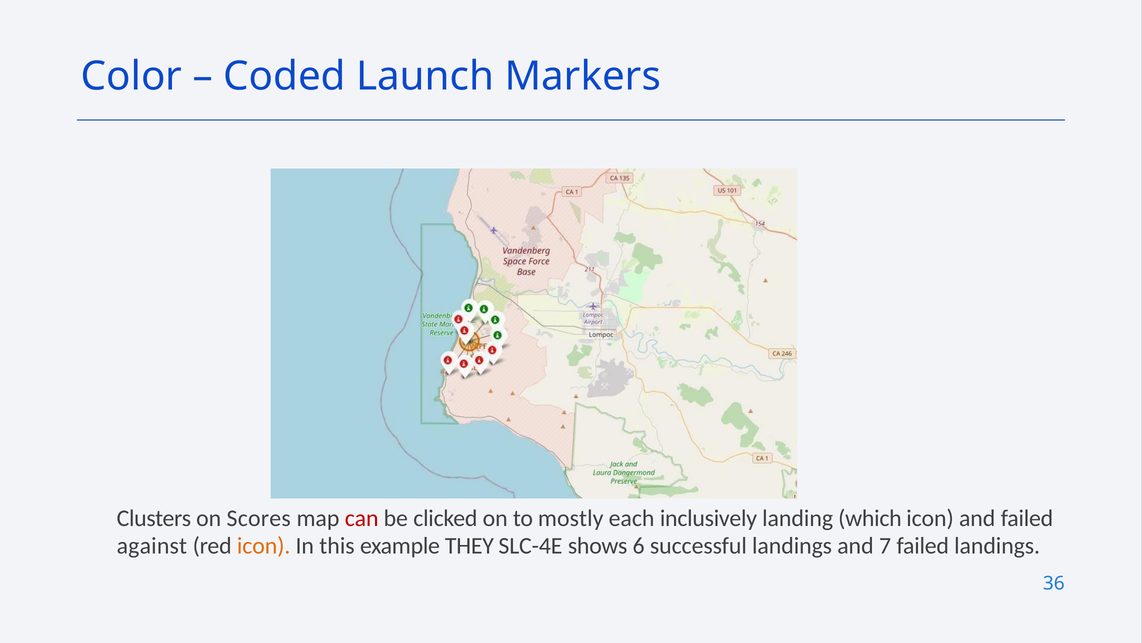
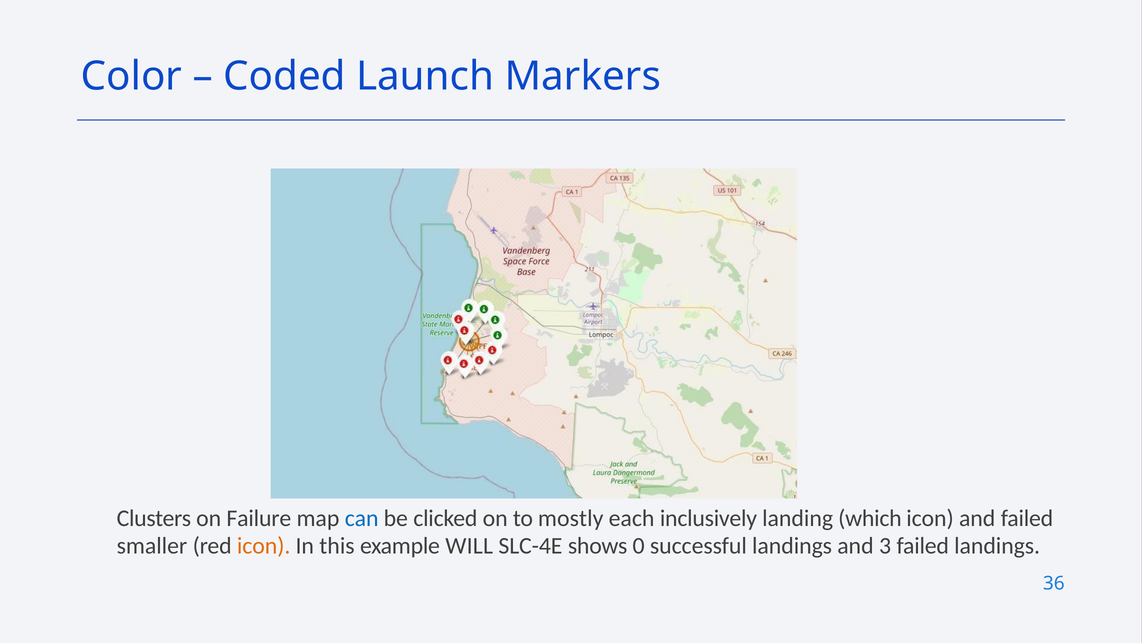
Scores: Scores -> Failure
can colour: red -> blue
against: against -> smaller
THEY: THEY -> WILL
6: 6 -> 0
7: 7 -> 3
